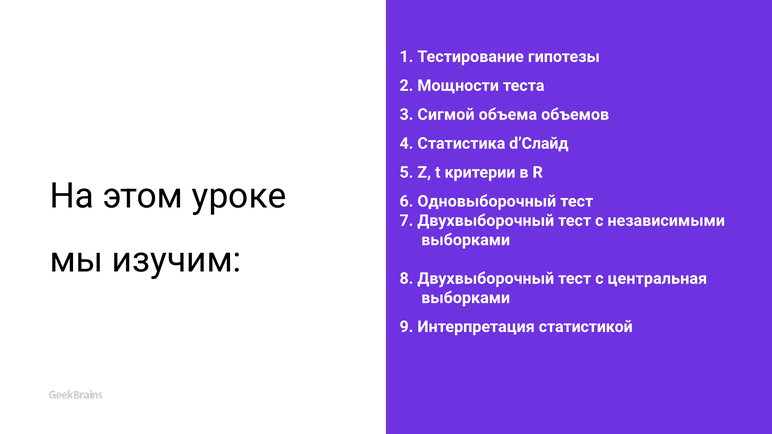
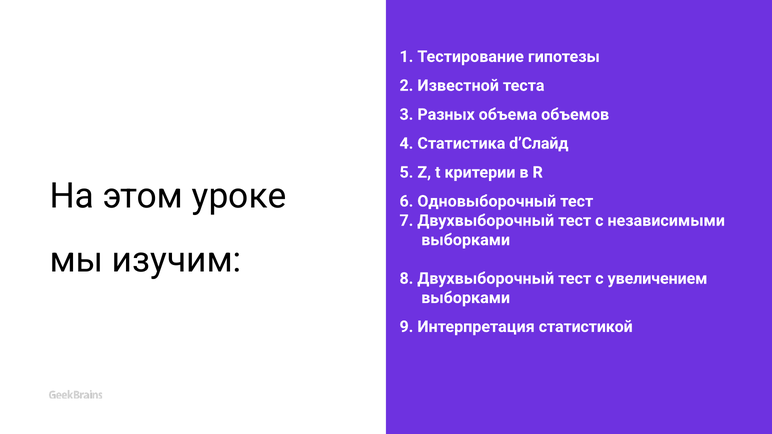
Мощности: Мощности -> Известной
Сигмой: Сигмой -> Разных
центральная: центральная -> увеличением
